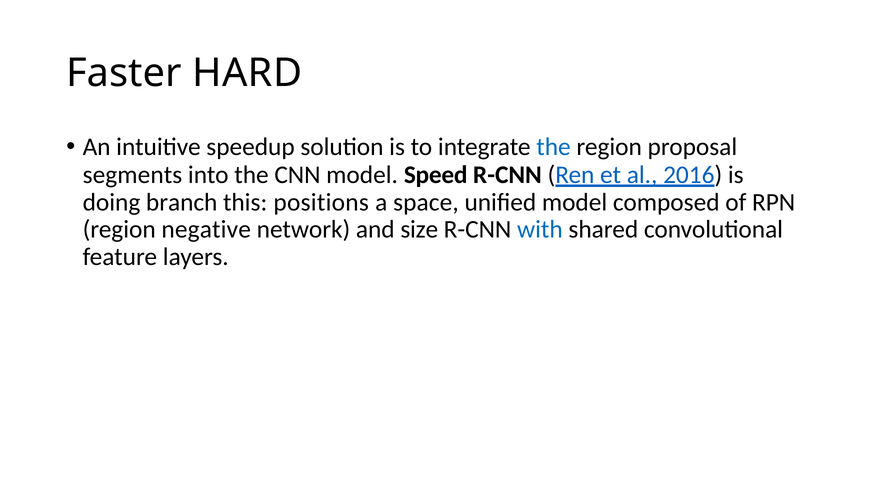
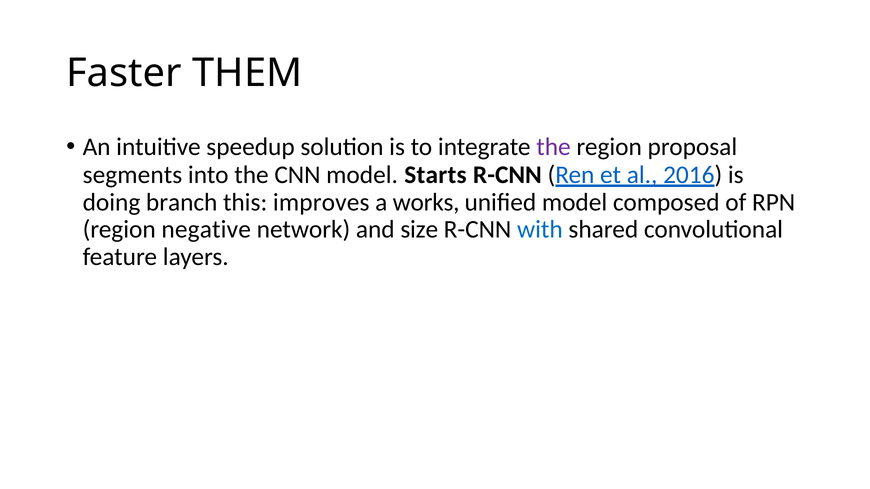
HARD: HARD -> THEM
the at (554, 147) colour: blue -> purple
Speed: Speed -> Starts
positions: positions -> improves
space: space -> works
